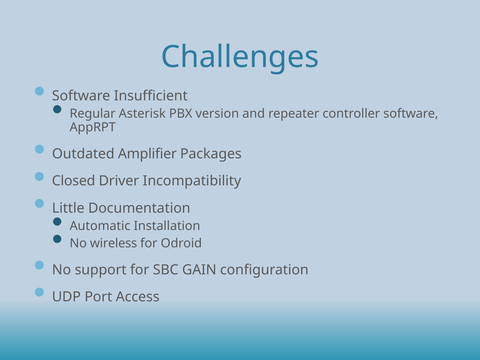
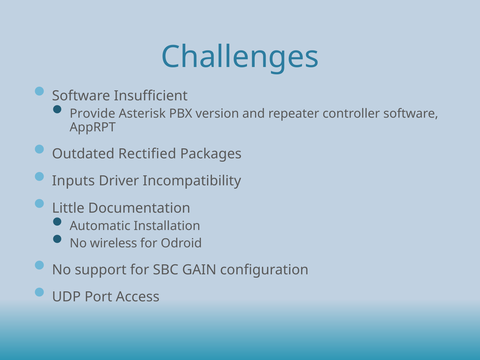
Regular: Regular -> Provide
Amplifier: Amplifier -> Rectified
Closed: Closed -> Inputs
